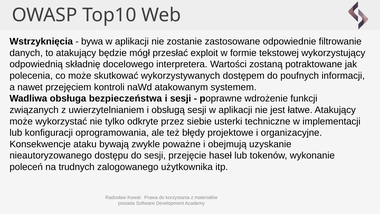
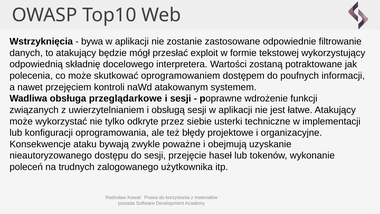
wykorzystywanych: wykorzystywanych -> oprogramowaniem
bezpieczeństwa: bezpieczeństwa -> przeglądarkowe
